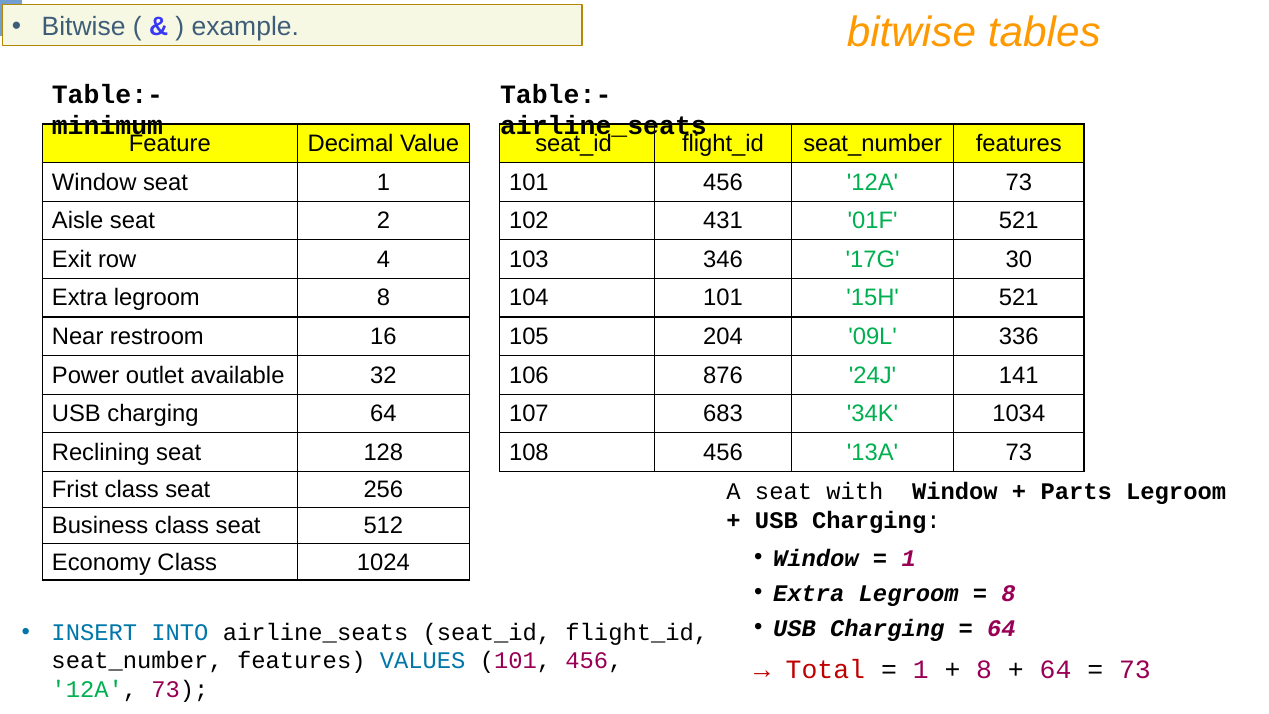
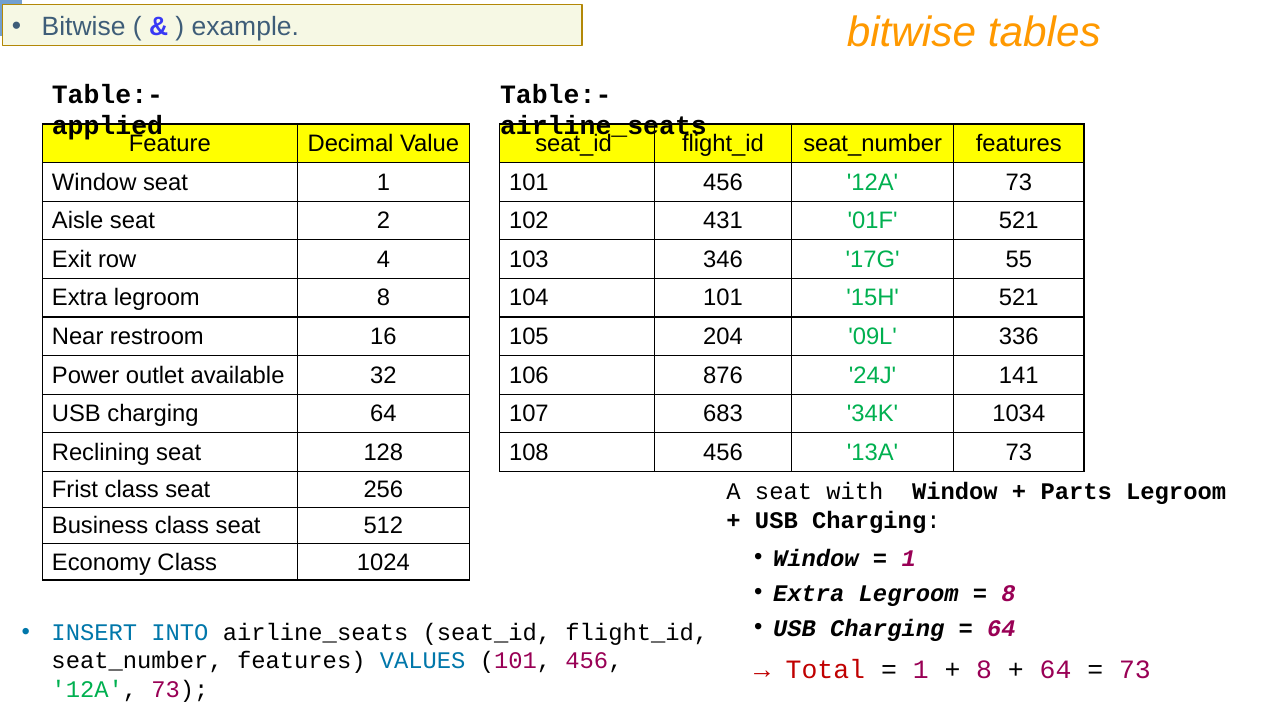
minimum: minimum -> applied
30: 30 -> 55
